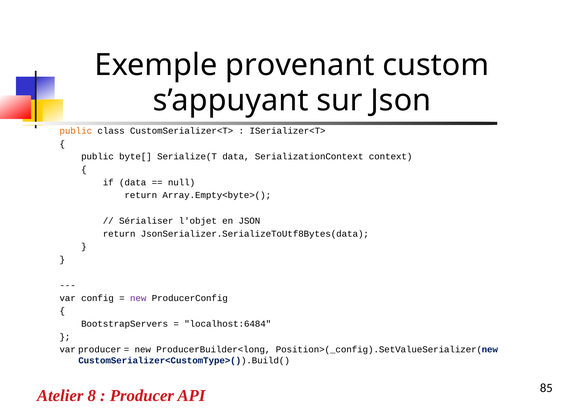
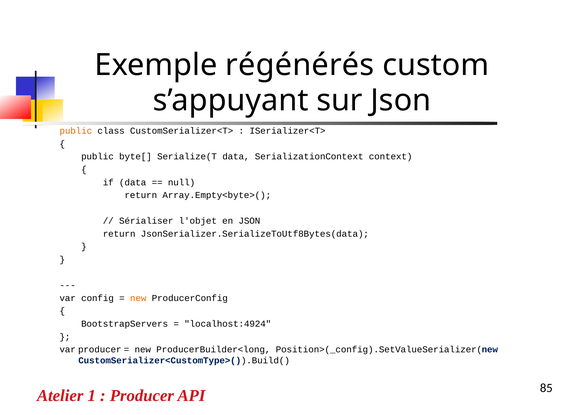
provenant: provenant -> régénérés
new at (138, 298) colour: purple -> orange
localhost:6484: localhost:6484 -> localhost:4924
8: 8 -> 1
